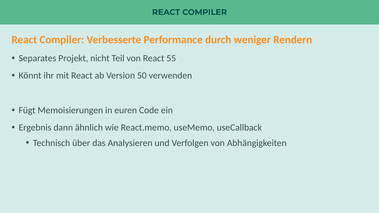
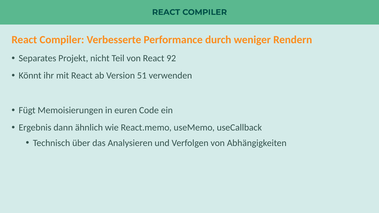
55: 55 -> 92
50: 50 -> 51
